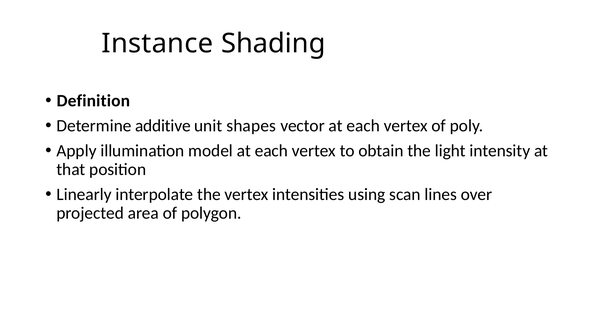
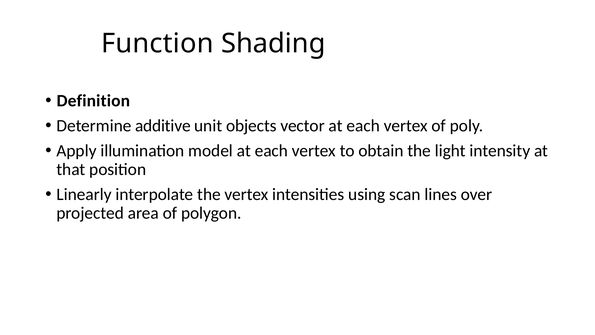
Instance: Instance -> Function
shapes: shapes -> objects
